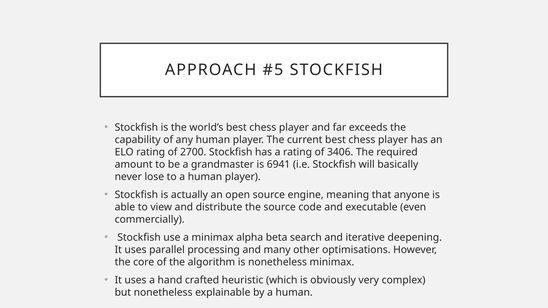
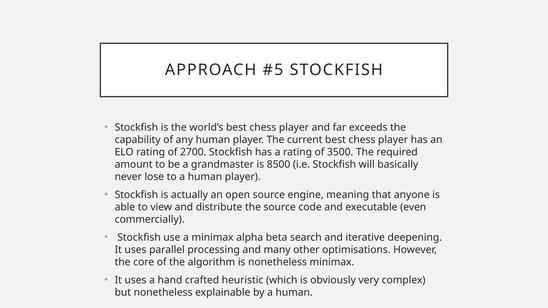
3406: 3406 -> 3500
6941: 6941 -> 8500
